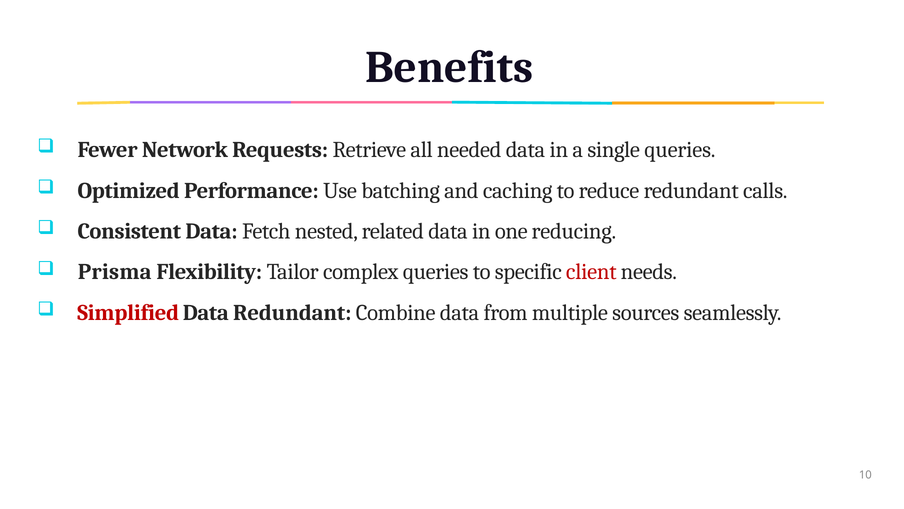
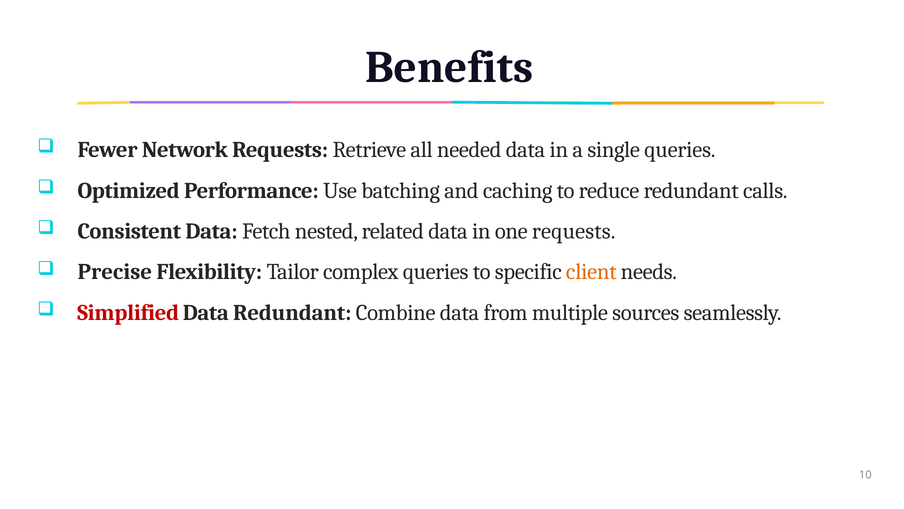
one reducing: reducing -> requests
Prisma: Prisma -> Precise
client colour: red -> orange
